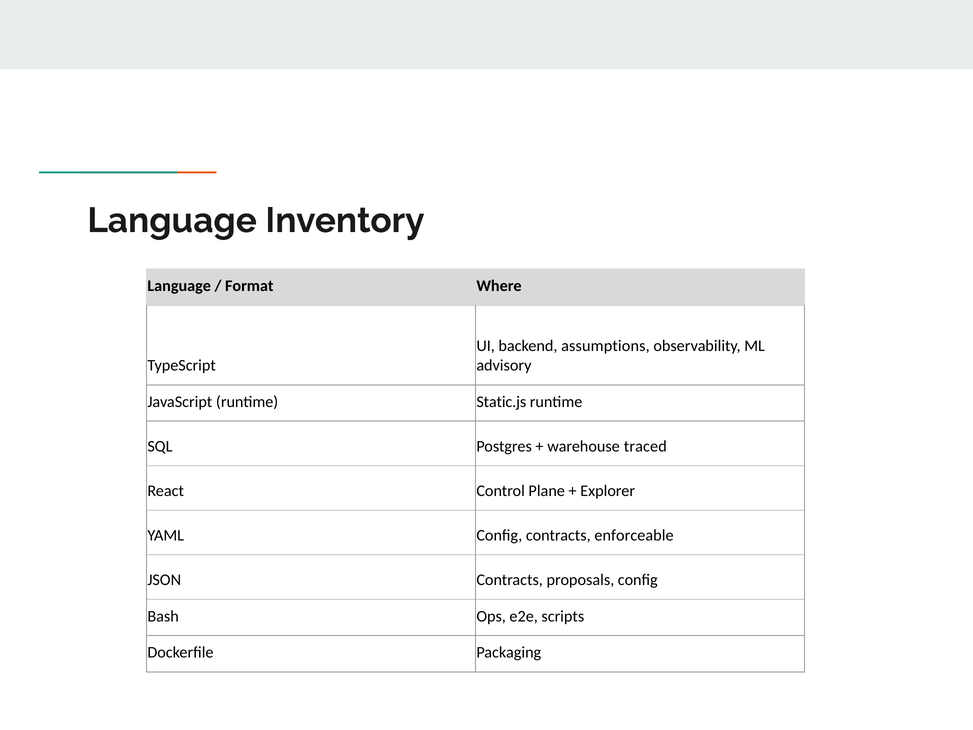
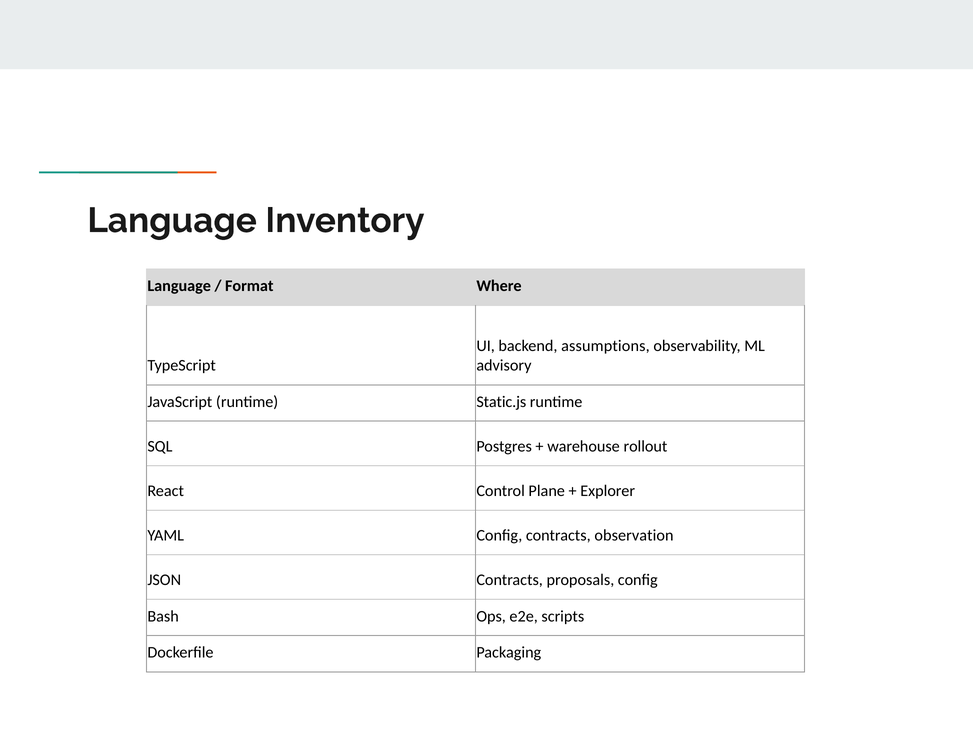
traced: traced -> rollout
enforceable: enforceable -> observation
